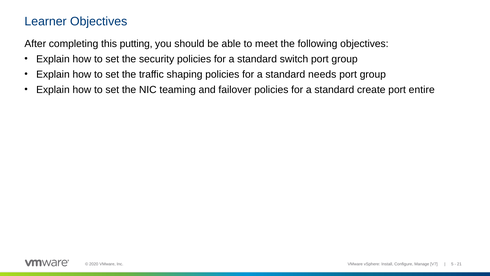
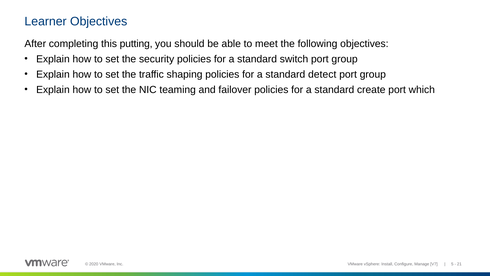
needs: needs -> detect
entire: entire -> which
